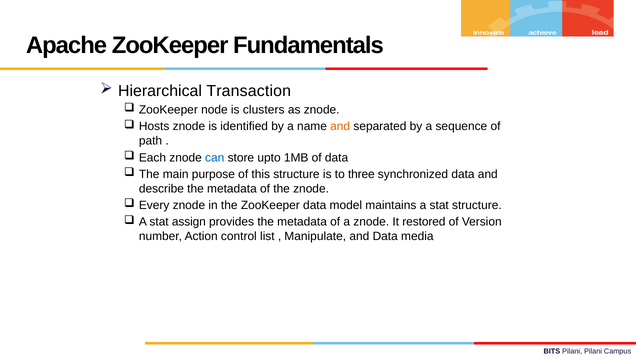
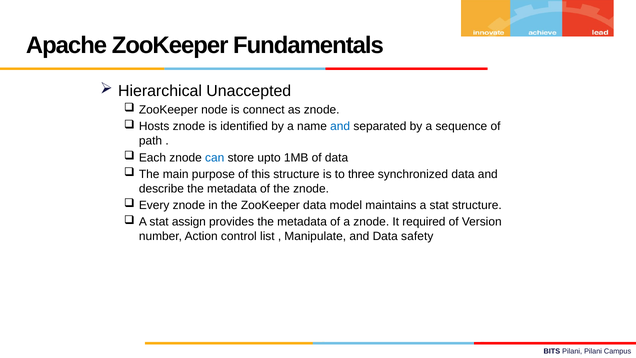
Transaction: Transaction -> Unaccepted
clusters: clusters -> connect
and at (340, 126) colour: orange -> blue
restored: restored -> required
media: media -> safety
